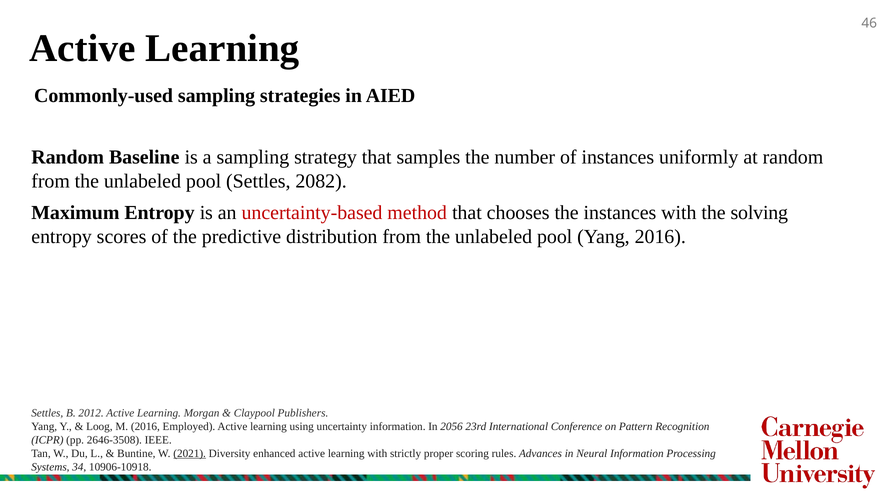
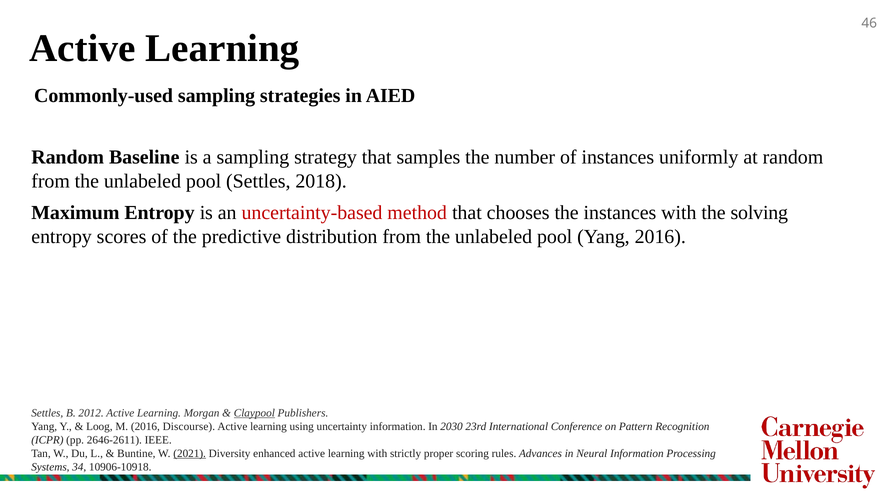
2082: 2082 -> 2018
Claypool underline: none -> present
Employed: Employed -> Discourse
2056: 2056 -> 2030
2646-3508: 2646-3508 -> 2646-2611
